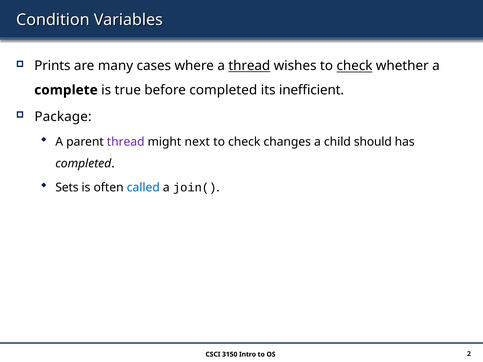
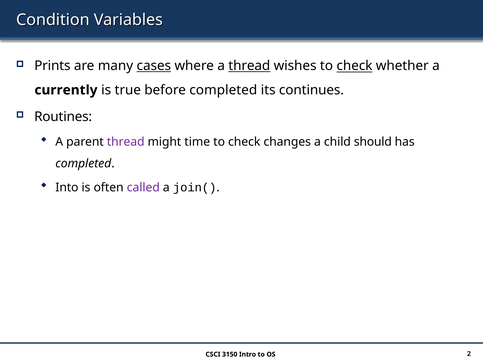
cases underline: none -> present
complete: complete -> currently
inefficient: inefficient -> continues
Package: Package -> Routines
next: next -> time
Sets: Sets -> Into
called colour: blue -> purple
